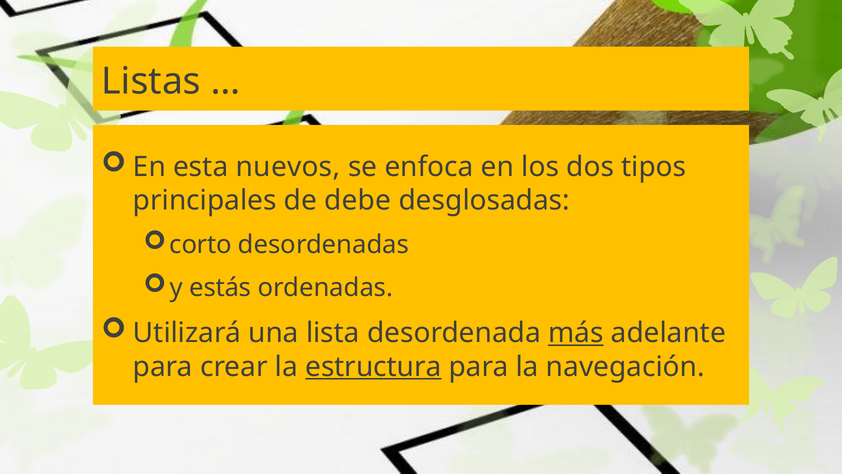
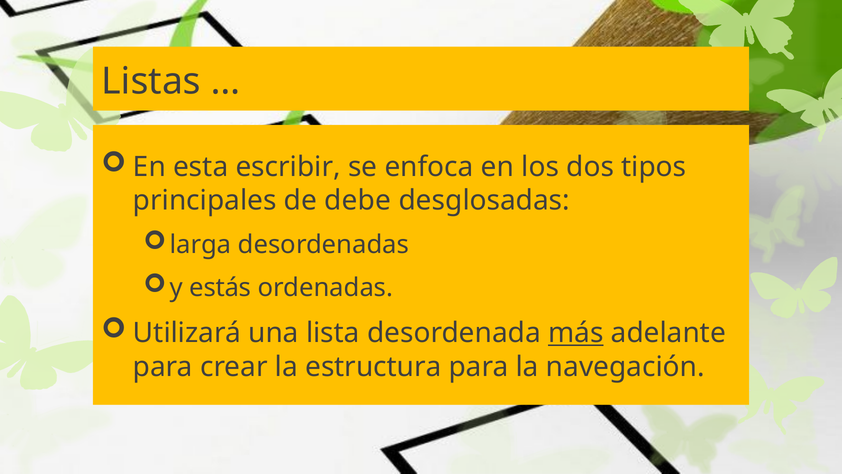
nuevos: nuevos -> escribir
corto: corto -> larga
estructura underline: present -> none
